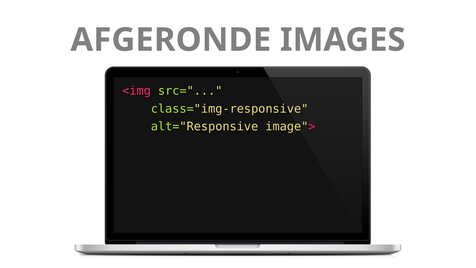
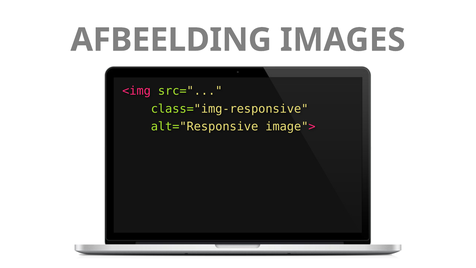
AFGERONDE: AFGERONDE -> AFBEELDING
